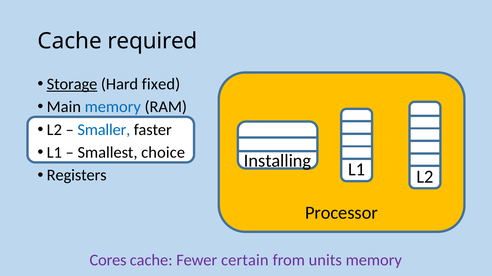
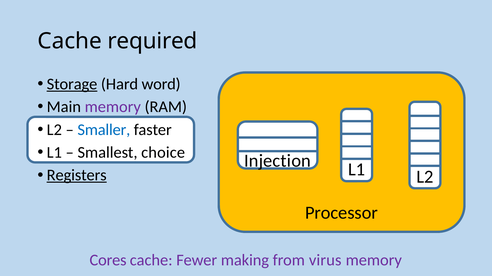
fixed: fixed -> word
memory at (113, 107) colour: blue -> purple
Installing: Installing -> Injection
Registers underline: none -> present
certain: certain -> making
units: units -> virus
